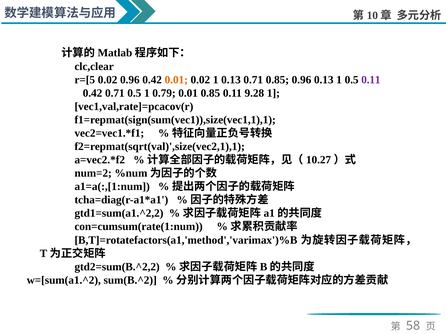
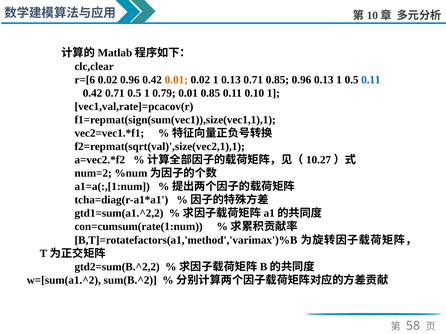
r=[5: r=[5 -> r=[6
0.11 at (371, 80) colour: purple -> blue
9.28: 9.28 -> 0.10
